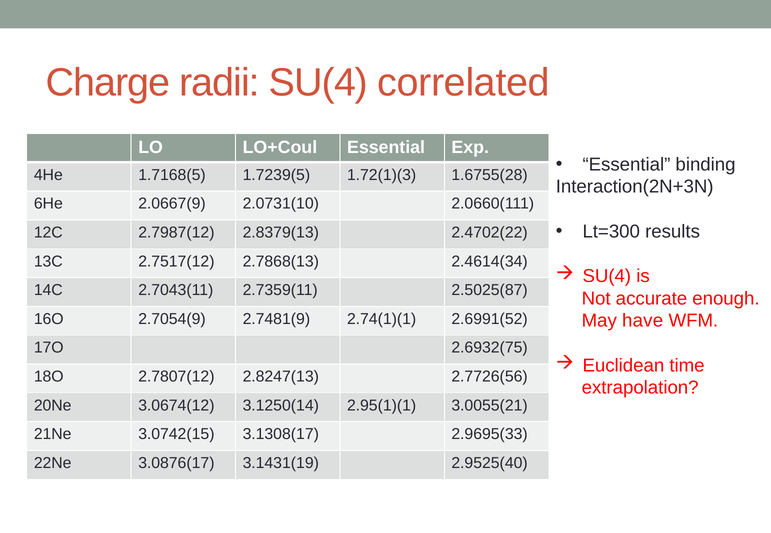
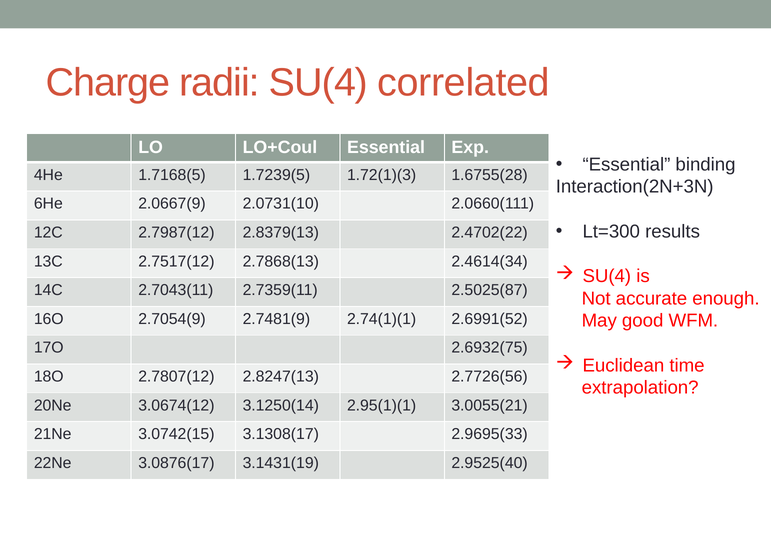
have: have -> good
